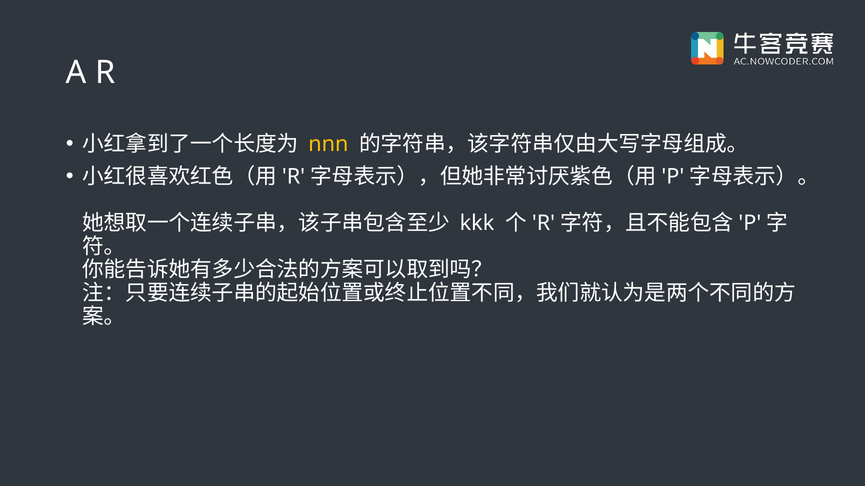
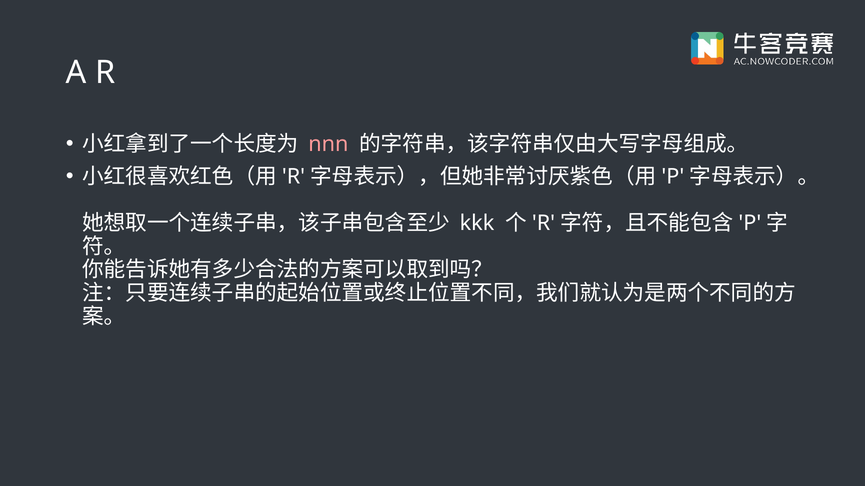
nnn colour: yellow -> pink
